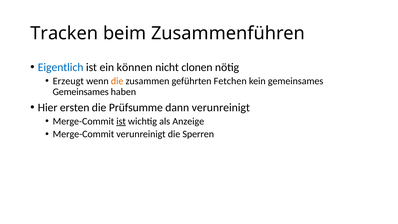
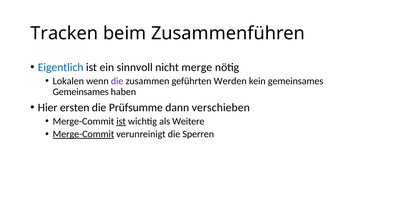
können: können -> sinnvoll
clonen: clonen -> merge
Erzeugt: Erzeugt -> Lokalen
die at (117, 81) colour: orange -> purple
Fetchen: Fetchen -> Werden
dann verunreinigt: verunreinigt -> verschieben
Anzeige: Anzeige -> Weitere
Merge-Commit at (83, 134) underline: none -> present
